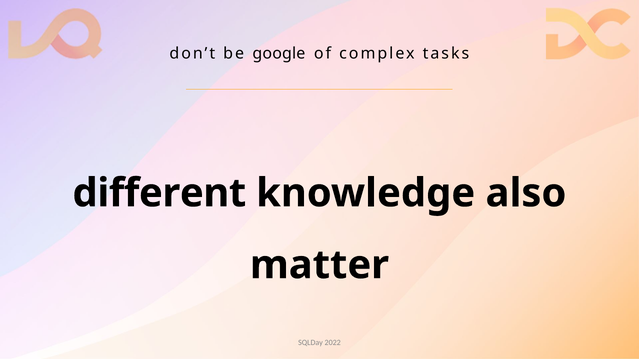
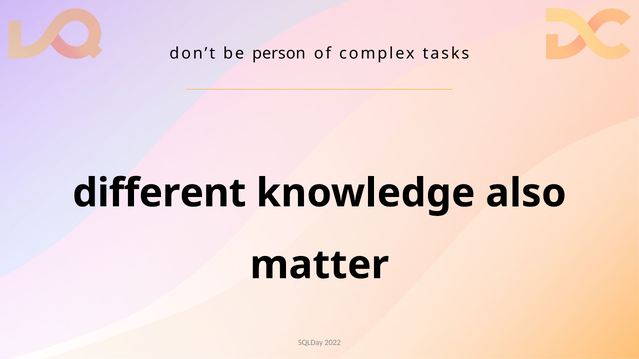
google: google -> person
